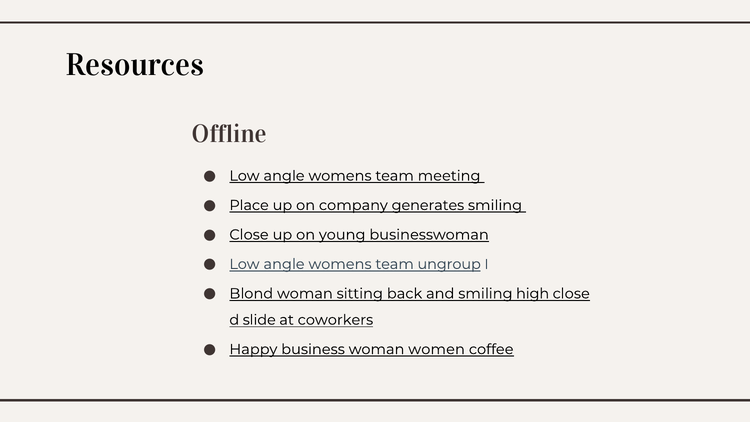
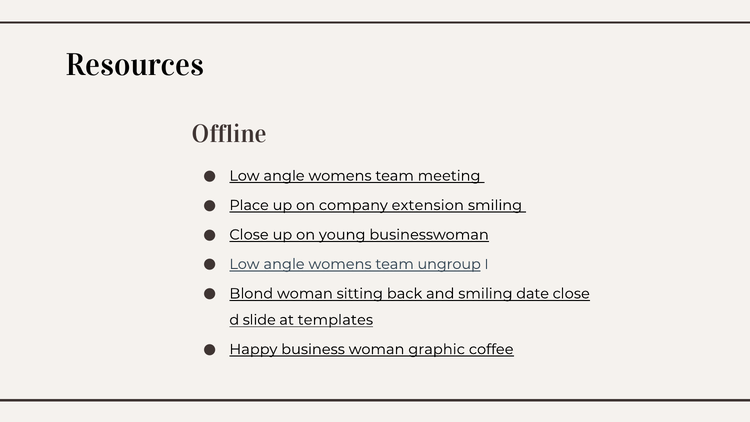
generates: generates -> extension
high: high -> date
coworkers: coworkers -> templates
women: women -> graphic
